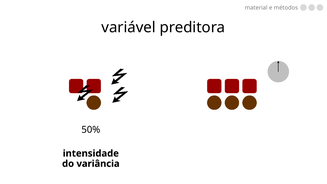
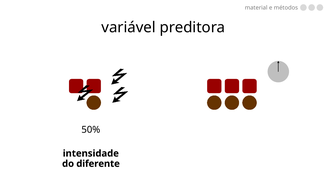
variância: variância -> diferente
